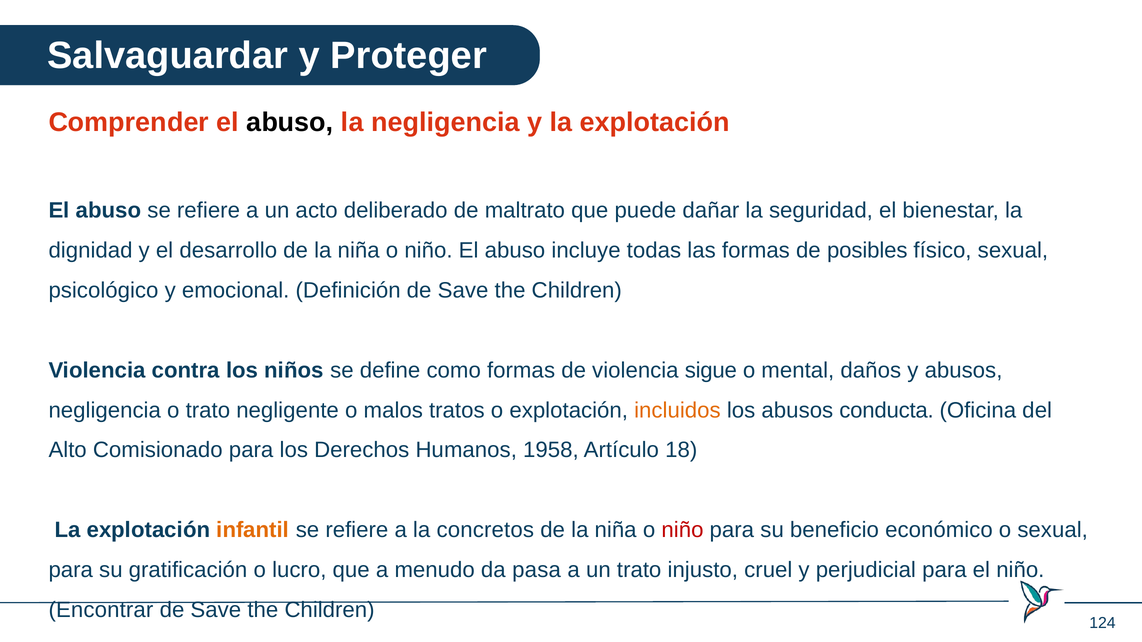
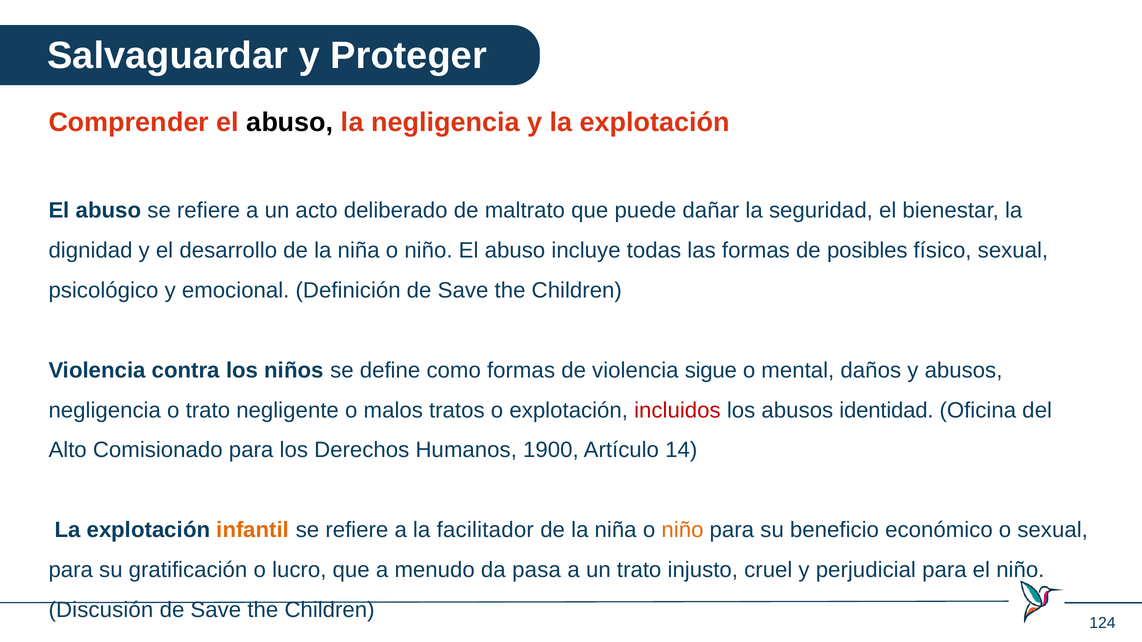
incluidos colour: orange -> red
conducta: conducta -> identidad
1958: 1958 -> 1900
18: 18 -> 14
concretos: concretos -> facilitador
niño at (682, 530) colour: red -> orange
Encontrar: Encontrar -> Discusión
